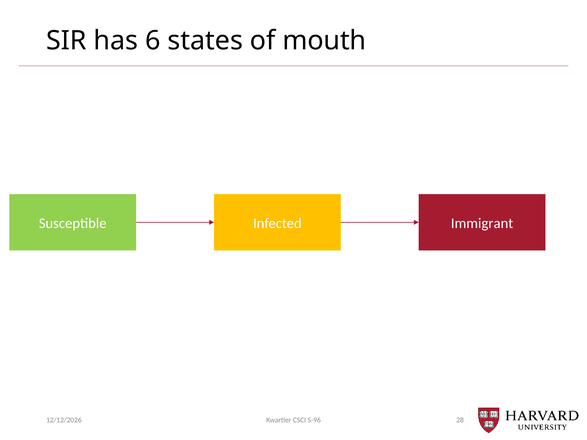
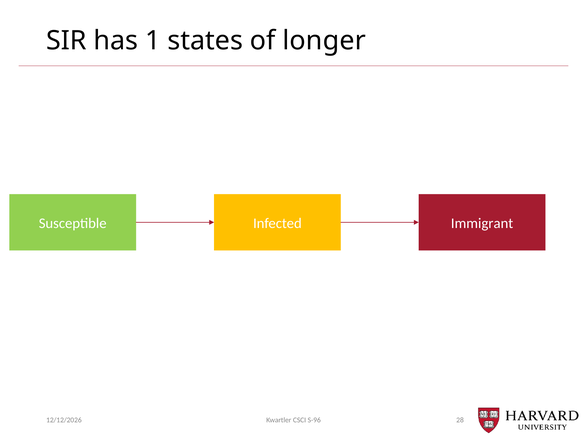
6: 6 -> 1
mouth: mouth -> longer
